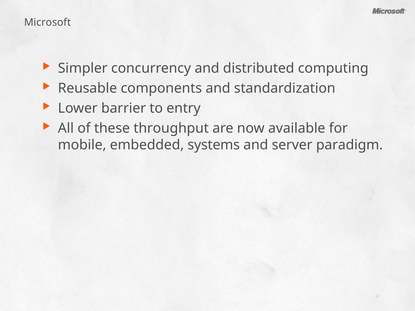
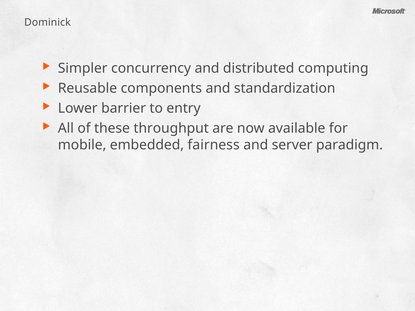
Microsoft: Microsoft -> Dominick
systems: systems -> fairness
